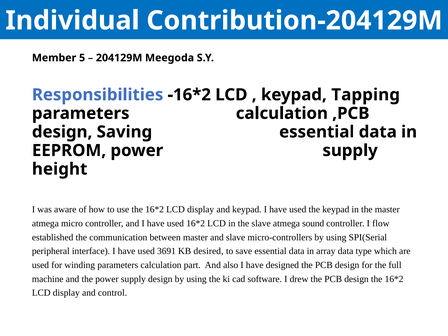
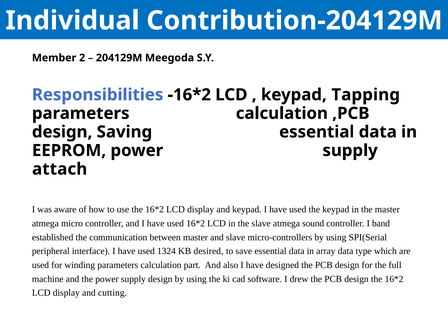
5: 5 -> 2
height: height -> attach
flow: flow -> band
3691: 3691 -> 1324
control: control -> cutting
